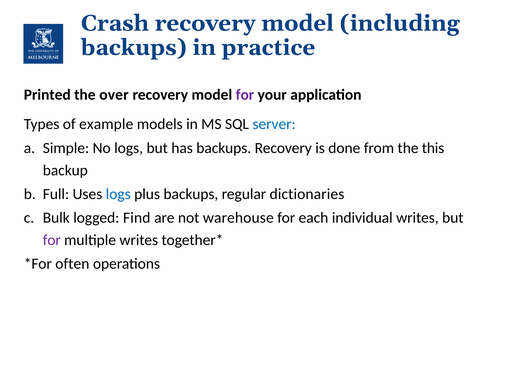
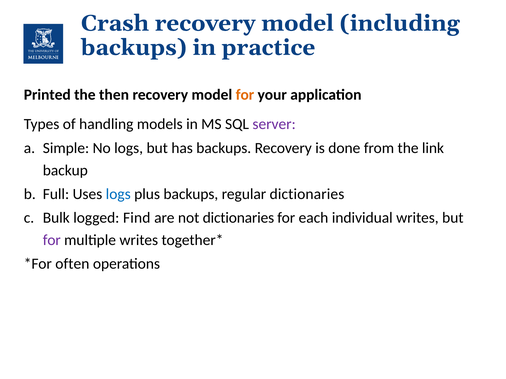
over: over -> then
for at (245, 95) colour: purple -> orange
example: example -> handling
server colour: blue -> purple
this: this -> link
not warehouse: warehouse -> dictionaries
